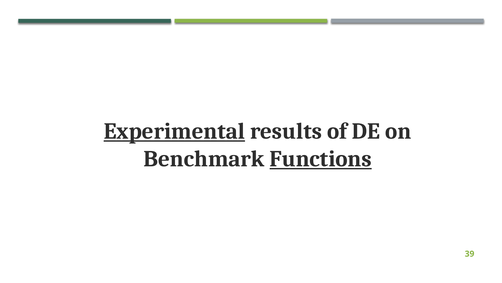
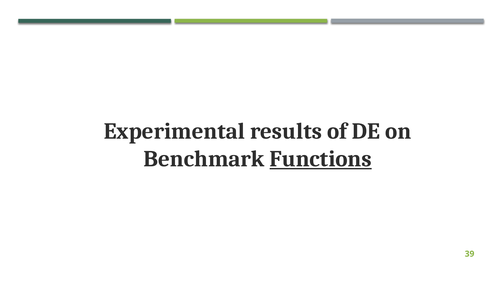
Experimental underline: present -> none
